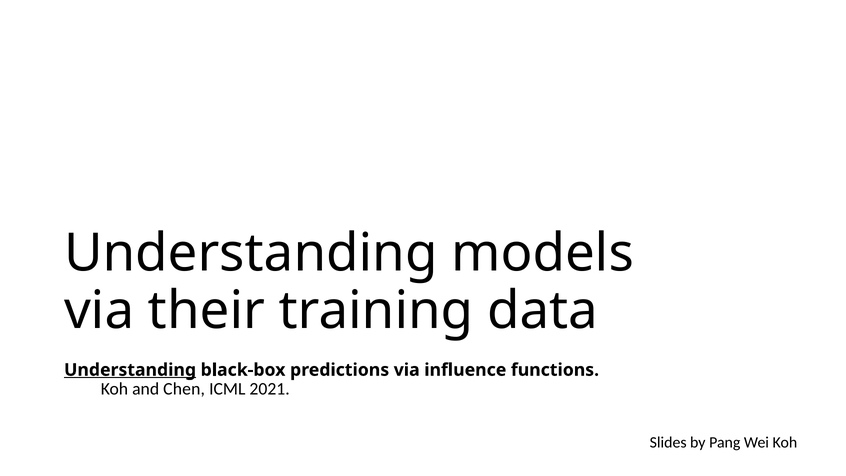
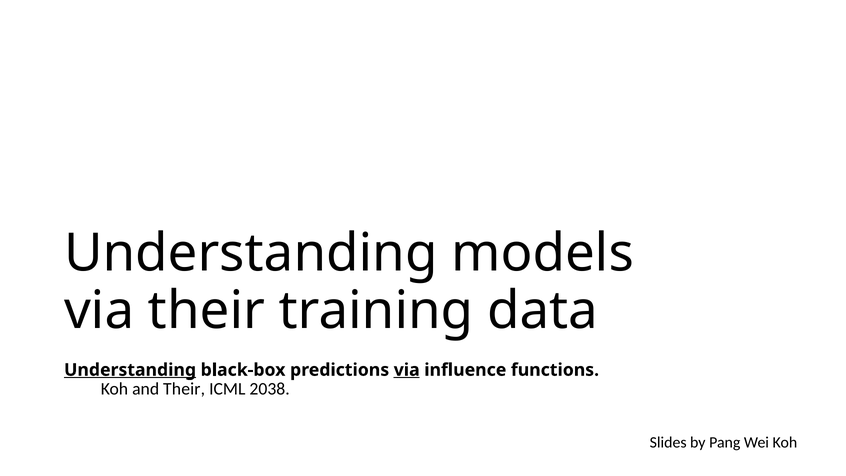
via at (407, 370) underline: none -> present
and Chen: Chen -> Their
2021: 2021 -> 2038
